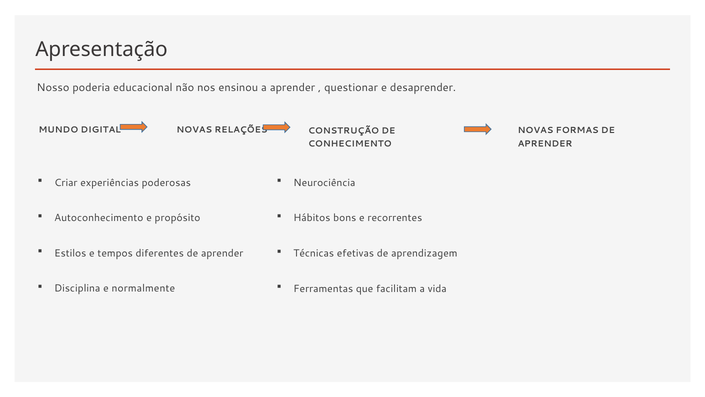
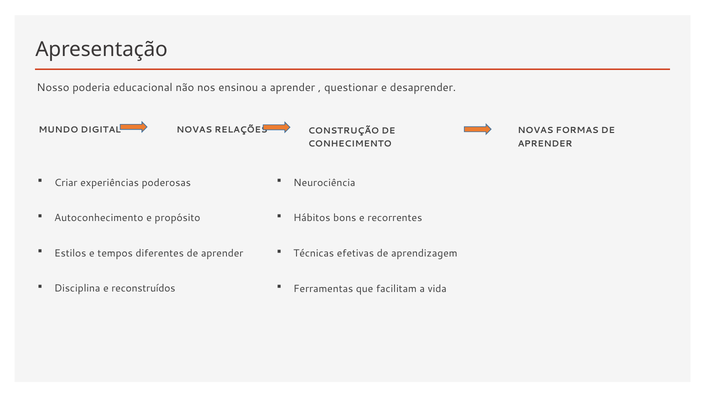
normalmente: normalmente -> reconstruídos
